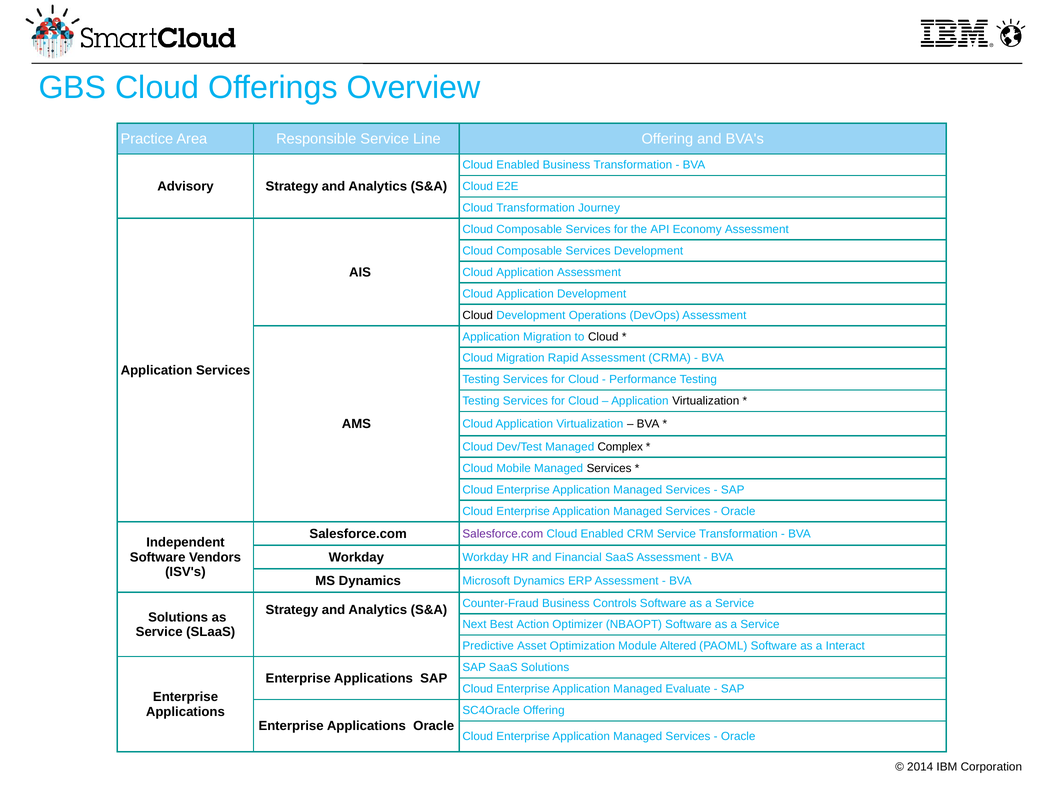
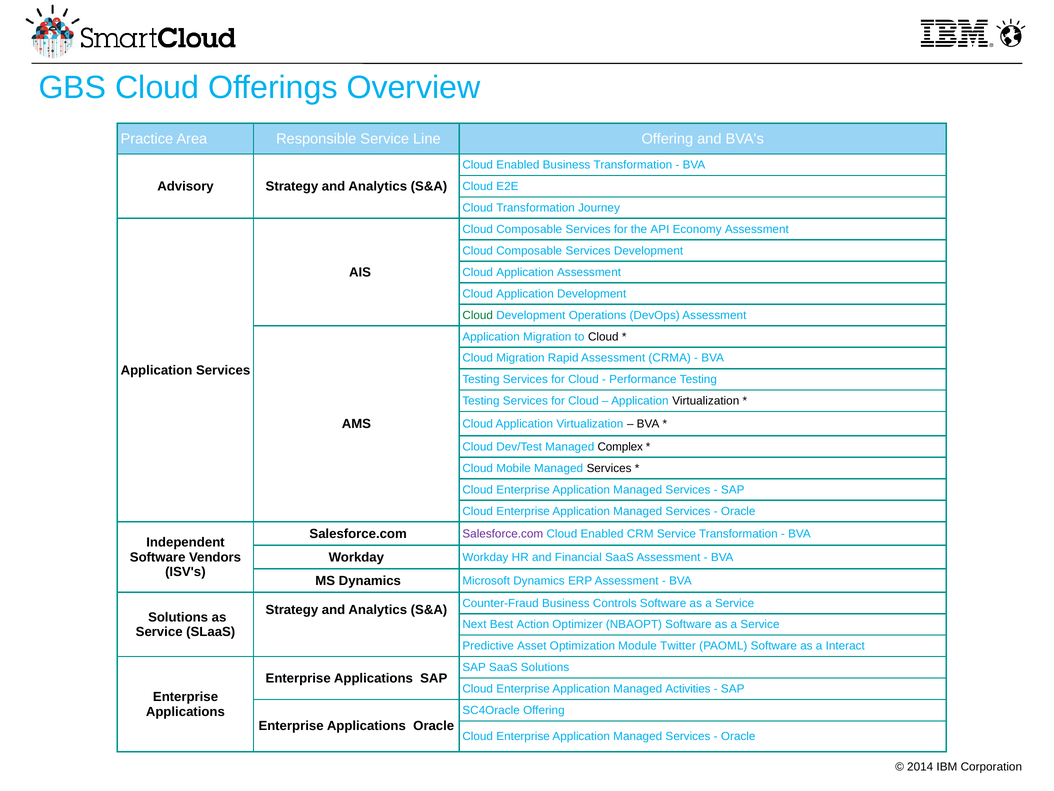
Cloud at (478, 315) colour: black -> green
Altered: Altered -> Twitter
Evaluate: Evaluate -> Activities
